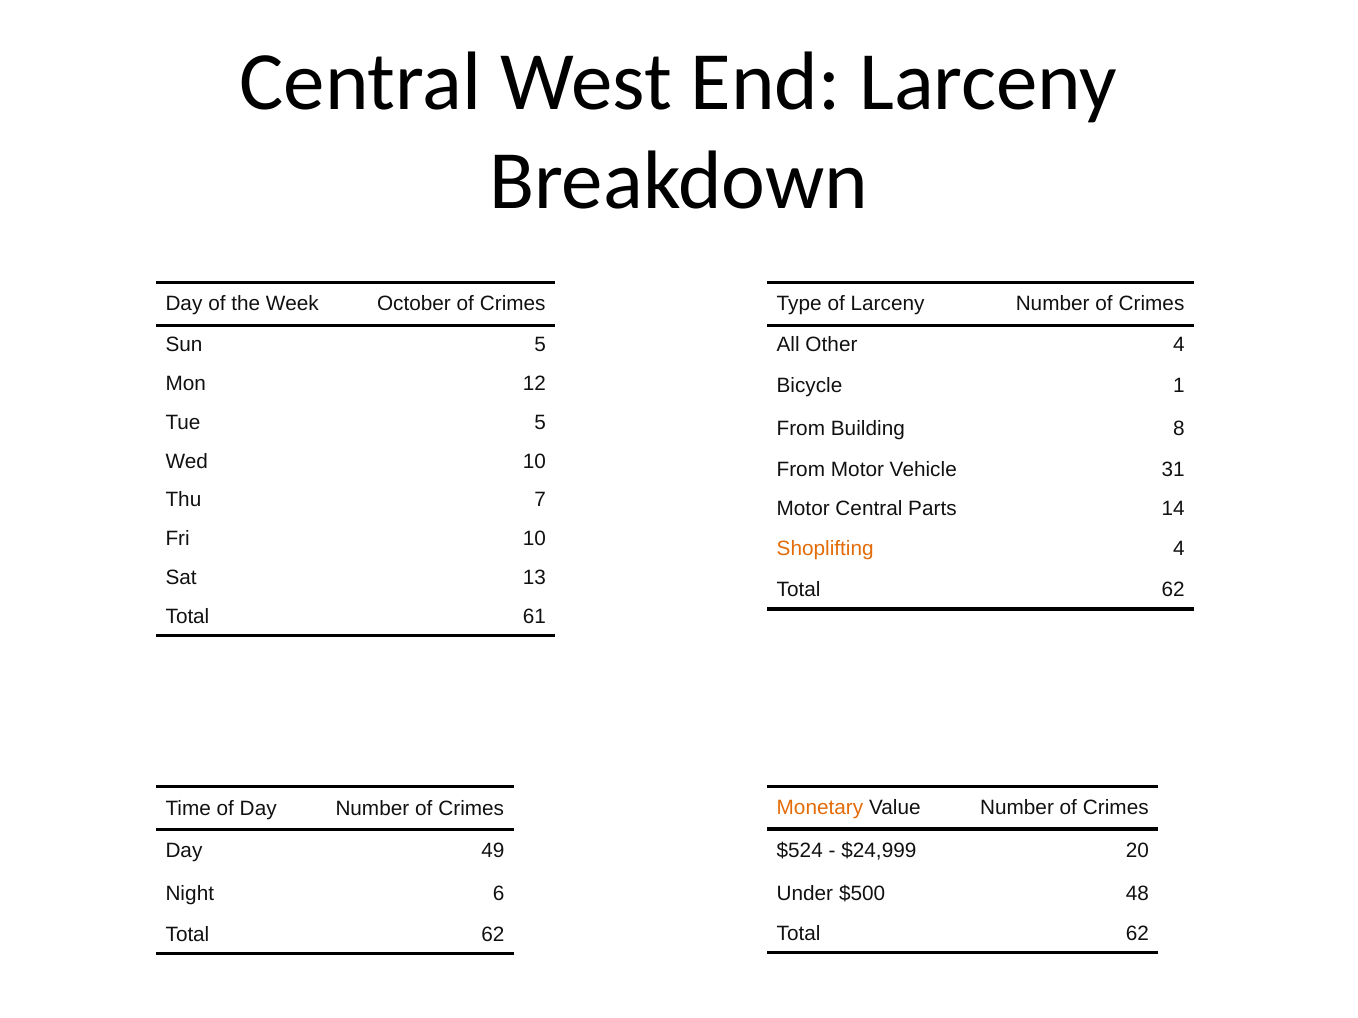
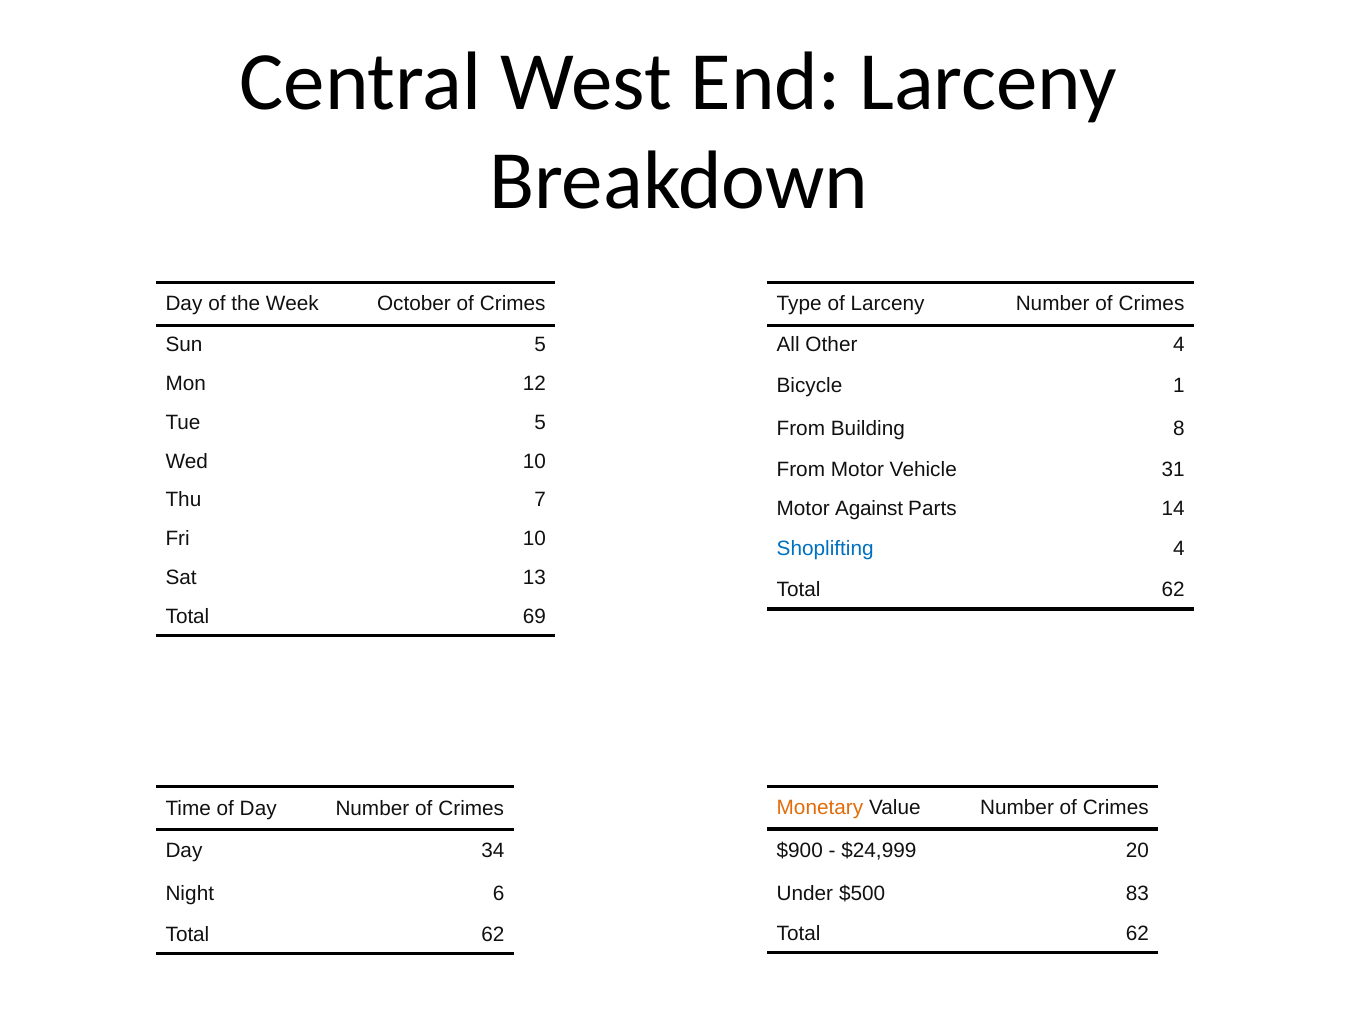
Motor Central: Central -> Against
Shoplifting colour: orange -> blue
61: 61 -> 69
$524: $524 -> $900
49: 49 -> 34
48: 48 -> 83
